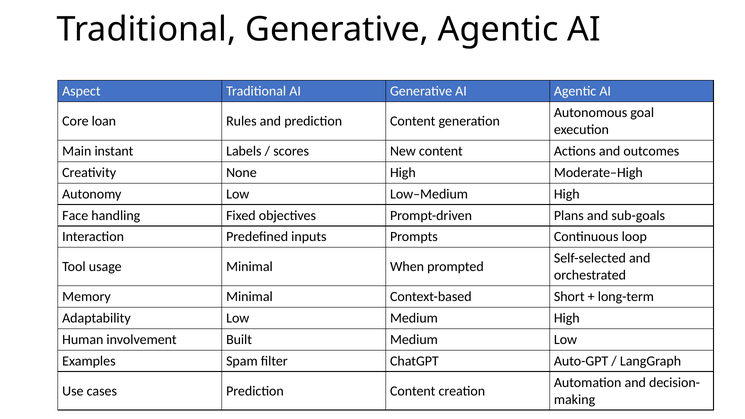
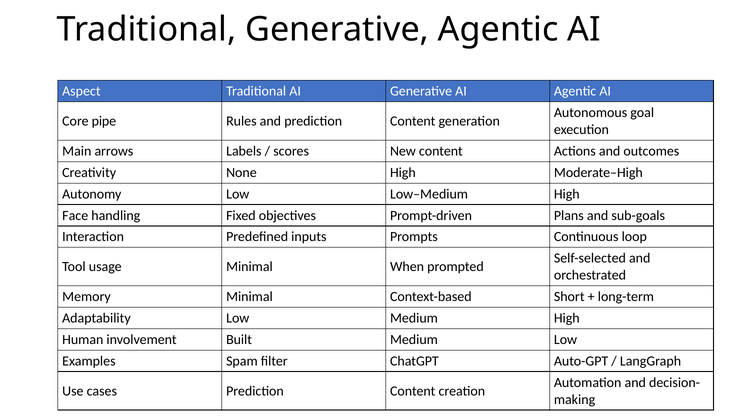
loan: loan -> pipe
instant: instant -> arrows
